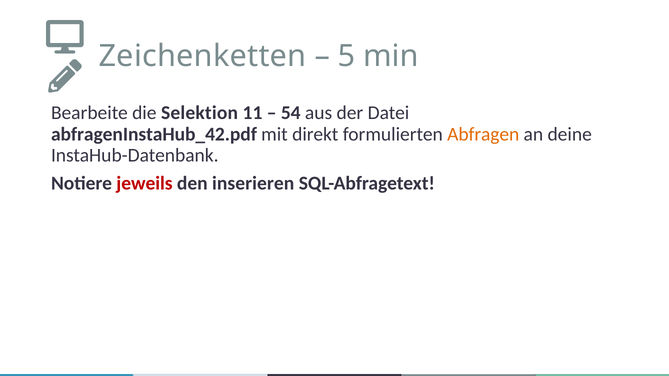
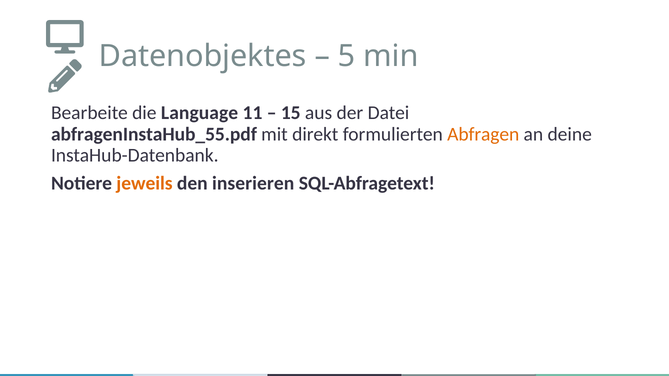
Zeichenketten: Zeichenketten -> Datenobjektes
Selektion: Selektion -> Language
54: 54 -> 15
abfragenInstaHub_42.pdf: abfragenInstaHub_42.pdf -> abfragenInstaHub_55.pdf
jeweils colour: red -> orange
